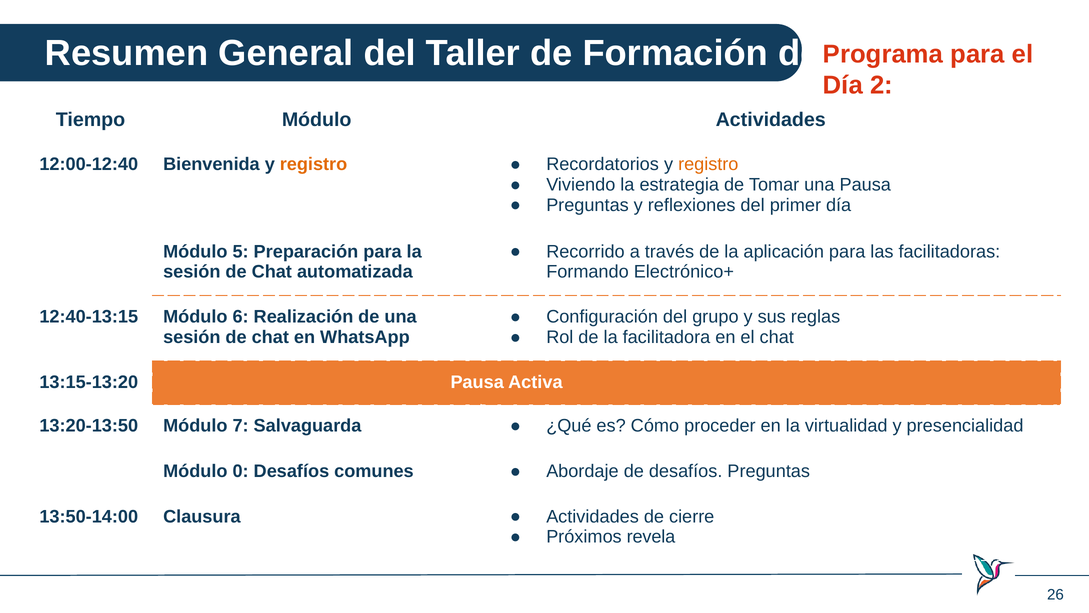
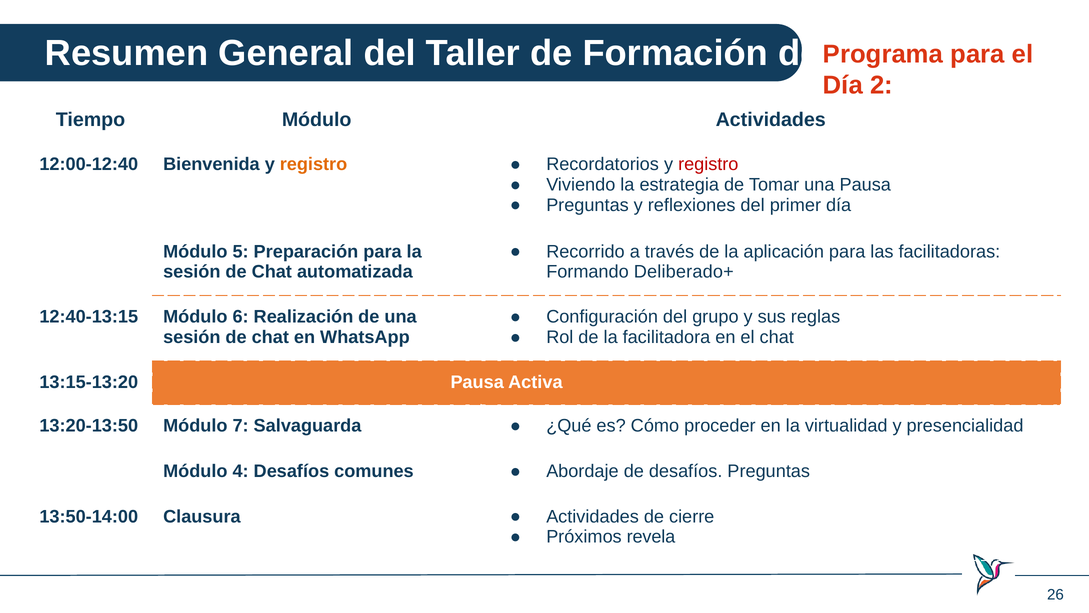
registro at (708, 164) colour: orange -> red
Electrónico+: Electrónico+ -> Deliberado+
0: 0 -> 4
